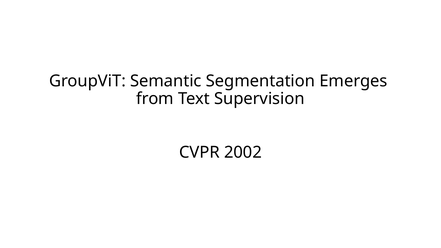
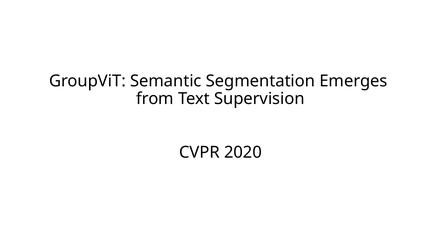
2002: 2002 -> 2020
